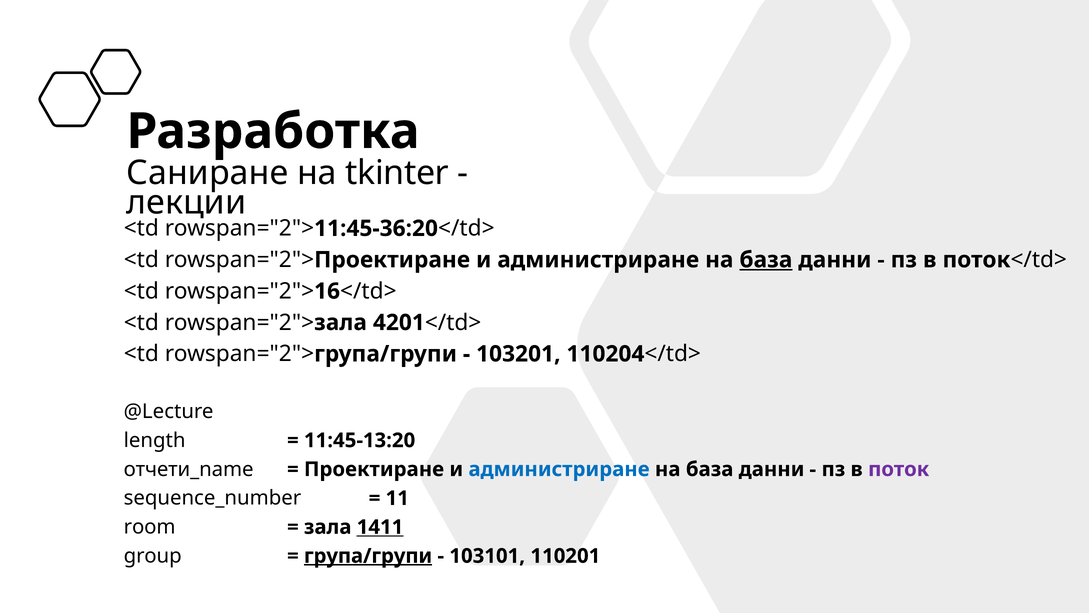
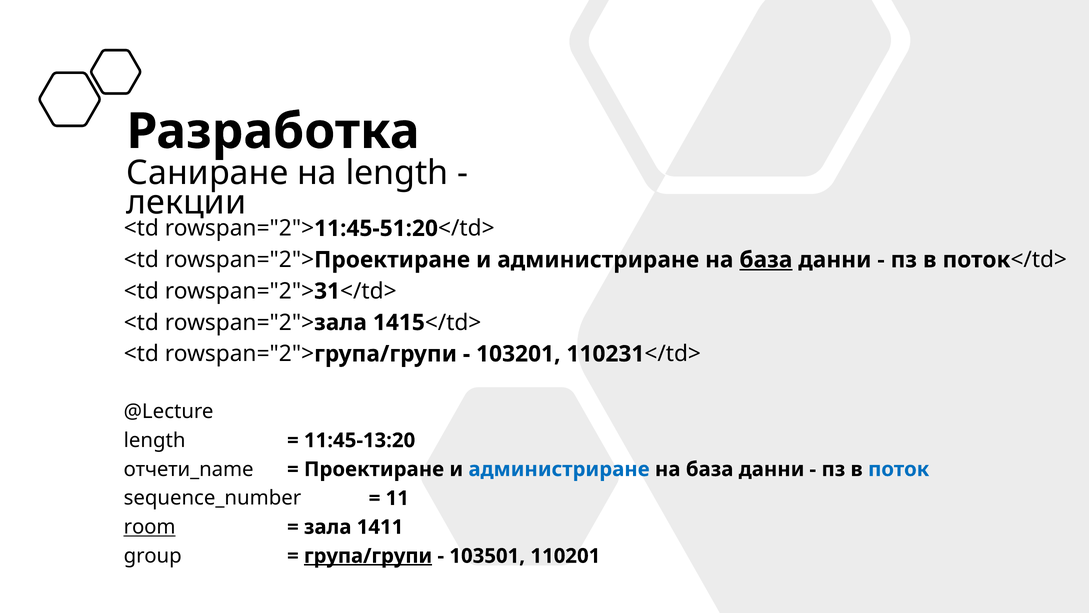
на tkinter: tkinter -> length
11:45-36:20: 11:45-36:20 -> 11:45-51:20
16: 16 -> 31
4201: 4201 -> 1415
110204: 110204 -> 110231
поток at (899, 469) colour: purple -> blue
room underline: none -> present
1411 underline: present -> none
103101: 103101 -> 103501
